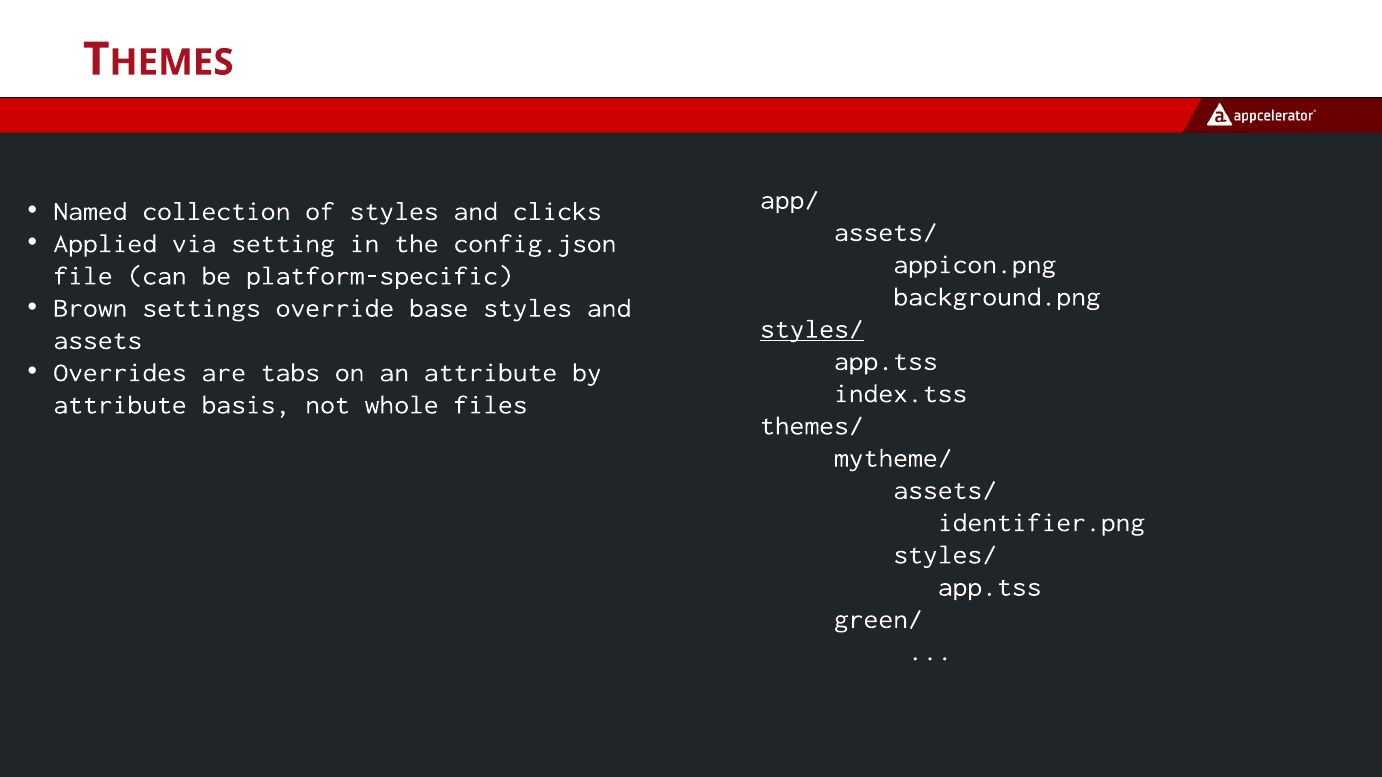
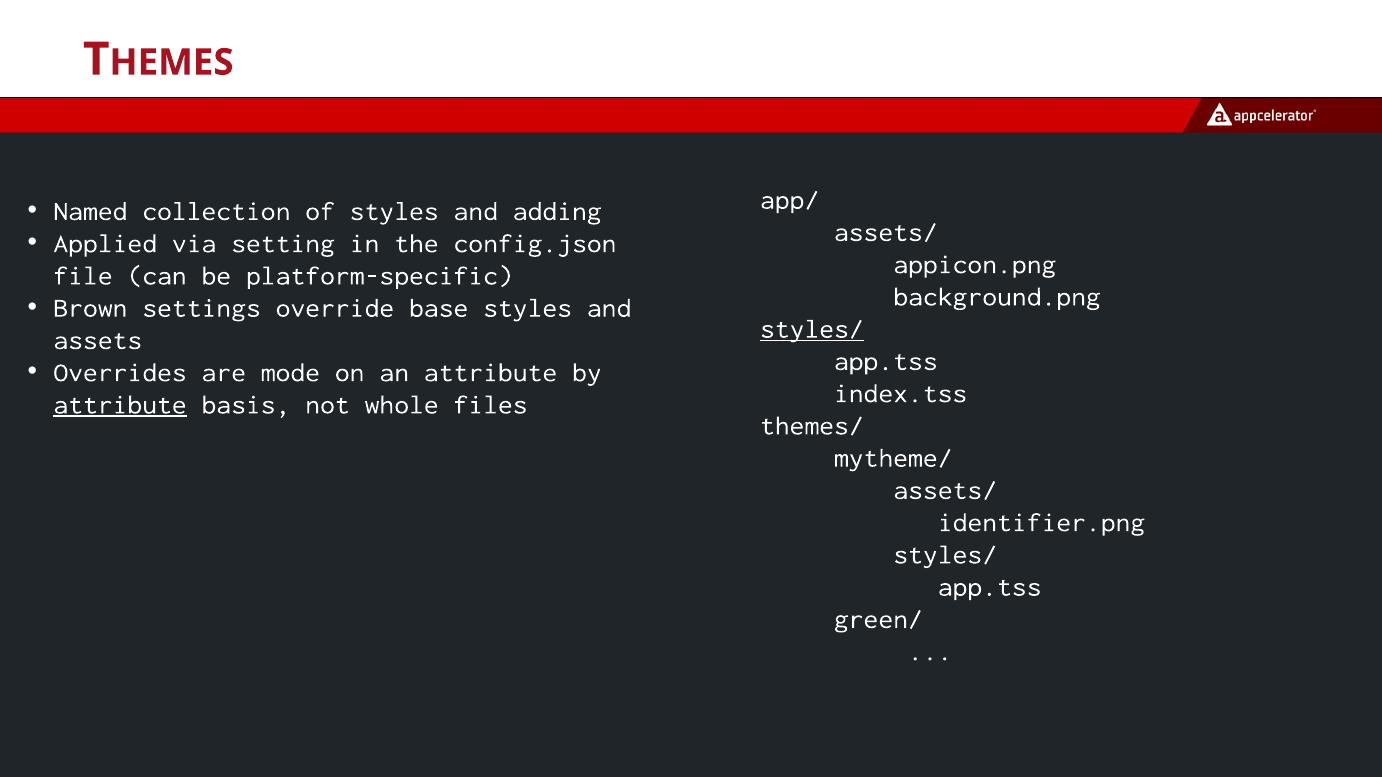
clicks: clicks -> adding
tabs: tabs -> mode
attribute at (120, 405) underline: none -> present
